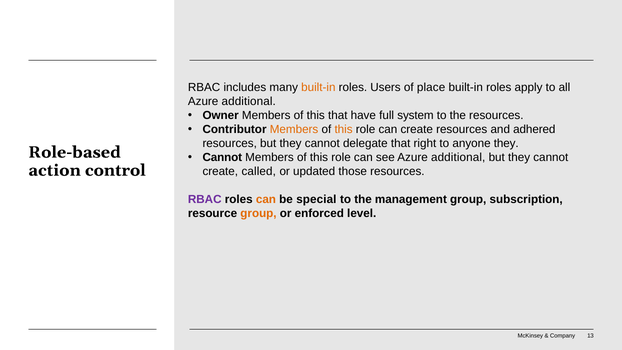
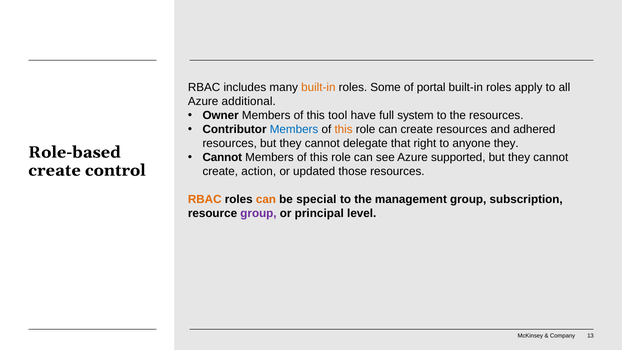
Users: Users -> Some
place: place -> portal
this that: that -> tool
Members at (294, 130) colour: orange -> blue
see Azure additional: additional -> supported
action at (55, 170): action -> create
called: called -> action
RBAC at (205, 200) colour: purple -> orange
group at (258, 214) colour: orange -> purple
enforced: enforced -> principal
